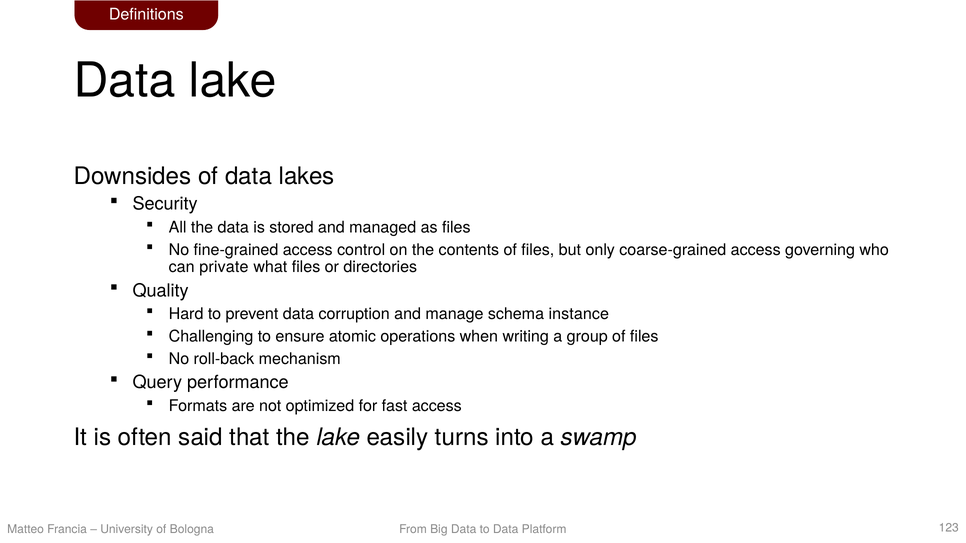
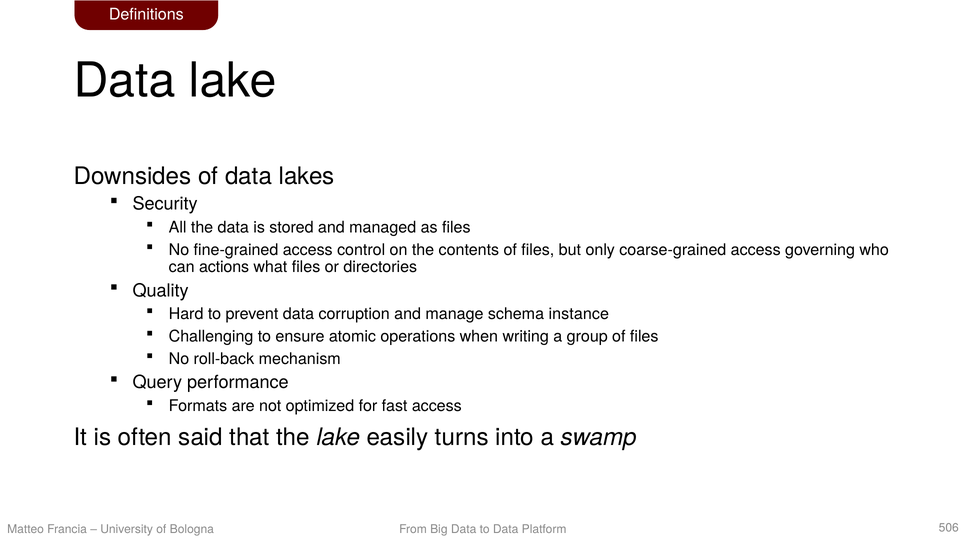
private: private -> actions
123: 123 -> 506
